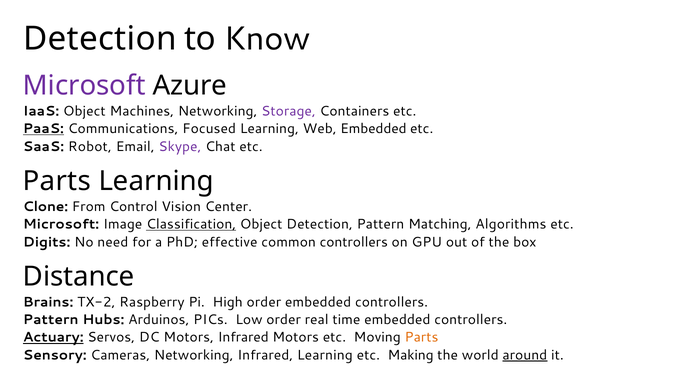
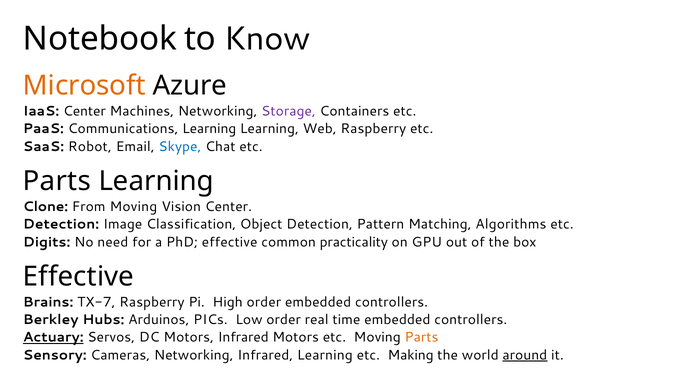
Detection at (100, 39): Detection -> Notebook
Microsoft at (84, 86) colour: purple -> orange
IaaS Object: Object -> Center
PaaS underline: present -> none
Communications Focused: Focused -> Learning
Web Embedded: Embedded -> Raspberry
Skype colour: purple -> blue
From Control: Control -> Moving
Microsoft at (61, 224): Microsoft -> Detection
Classification underline: present -> none
common controllers: controllers -> practicality
Distance at (79, 277): Distance -> Effective
TX-2: TX-2 -> TX-7
Pattern at (51, 320): Pattern -> Berkley
